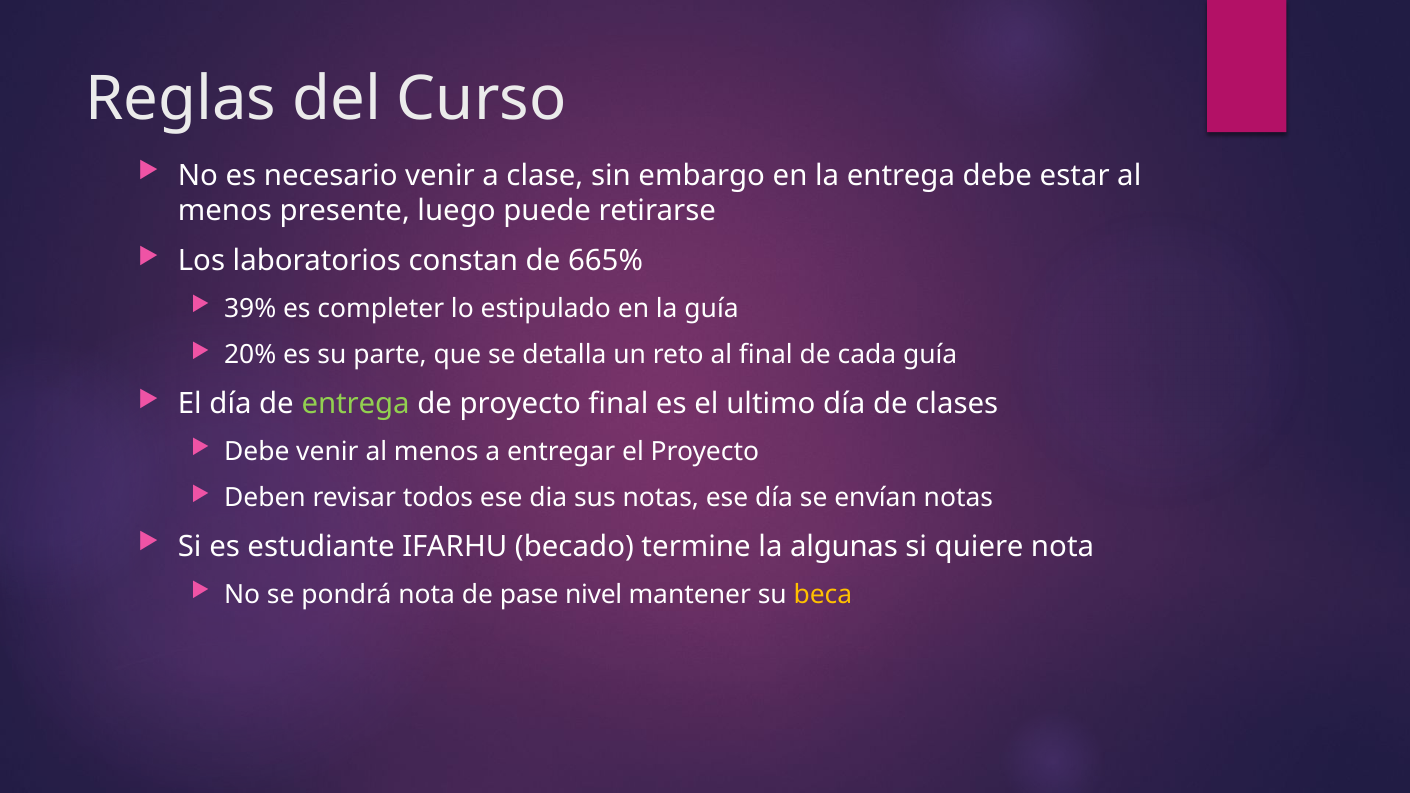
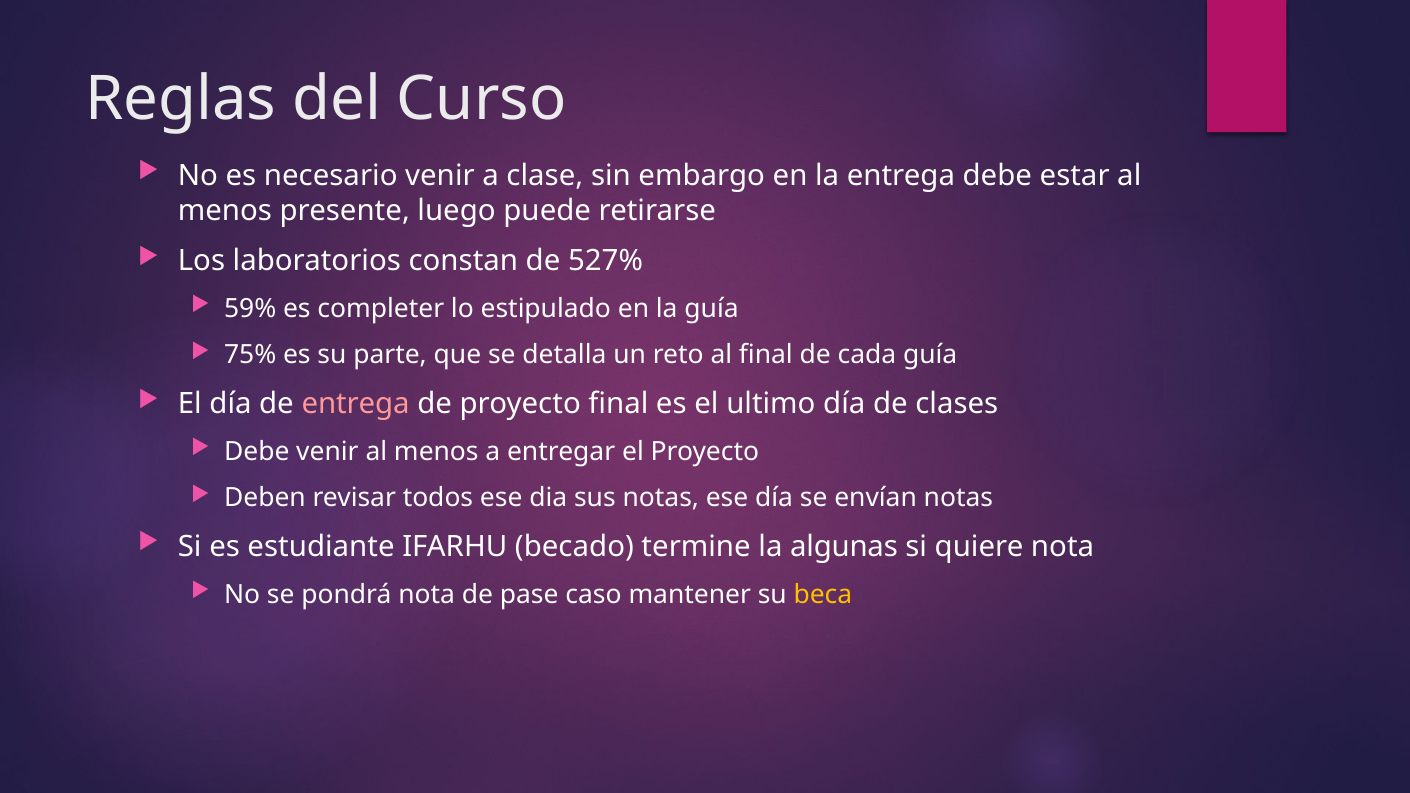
665%: 665% -> 527%
39%: 39% -> 59%
20%: 20% -> 75%
entrega at (356, 404) colour: light green -> pink
nivel: nivel -> caso
